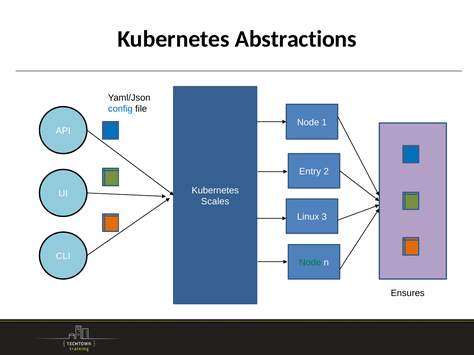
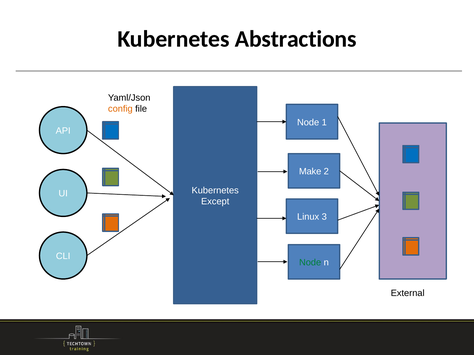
config colour: blue -> orange
Entry: Entry -> Make
Scales: Scales -> Except
Ensures: Ensures -> External
